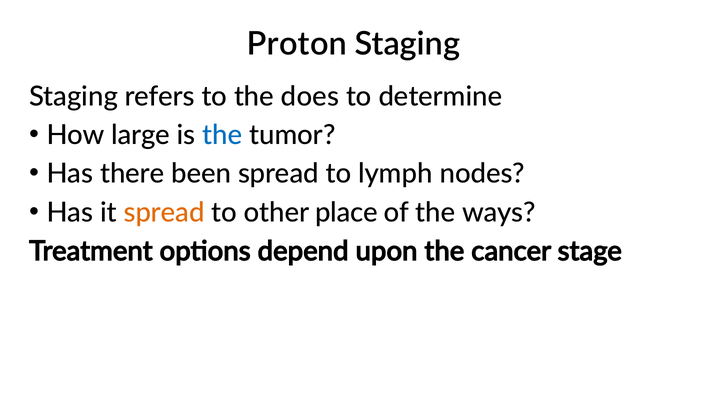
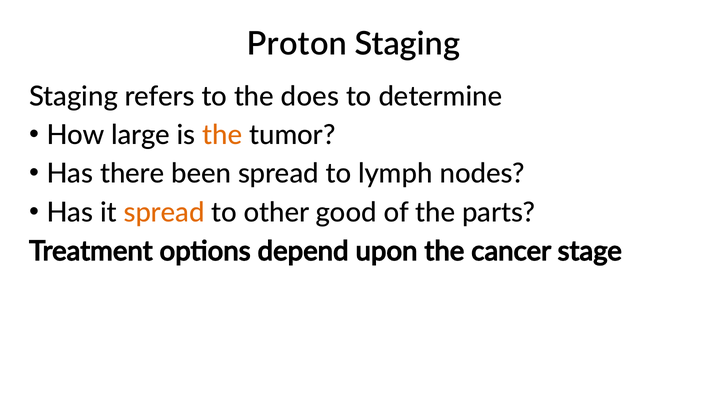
the at (222, 135) colour: blue -> orange
place: place -> good
ways: ways -> parts
